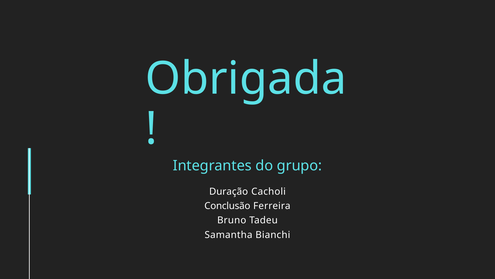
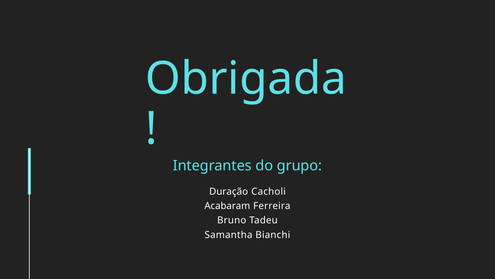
Conclusão: Conclusão -> Acabaram
